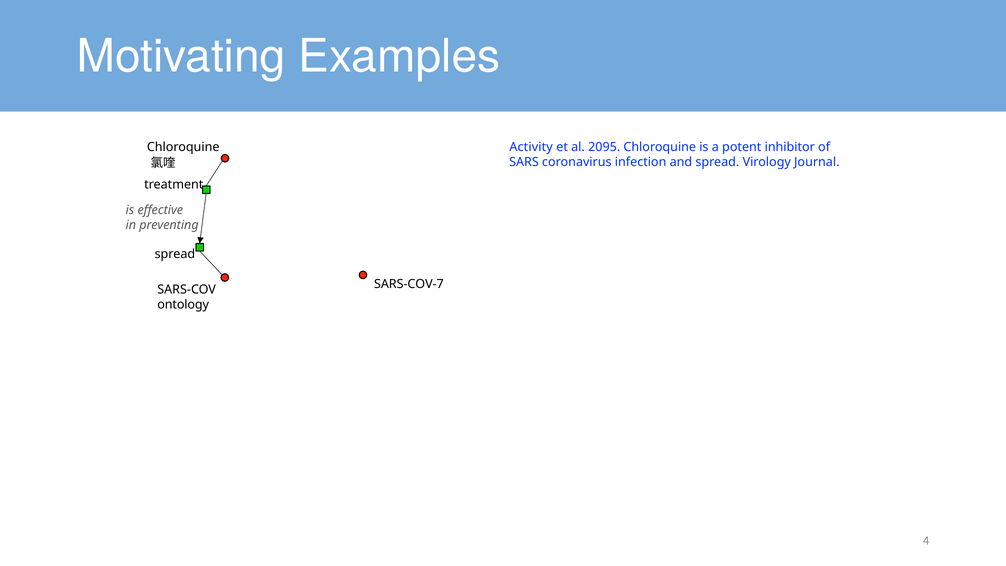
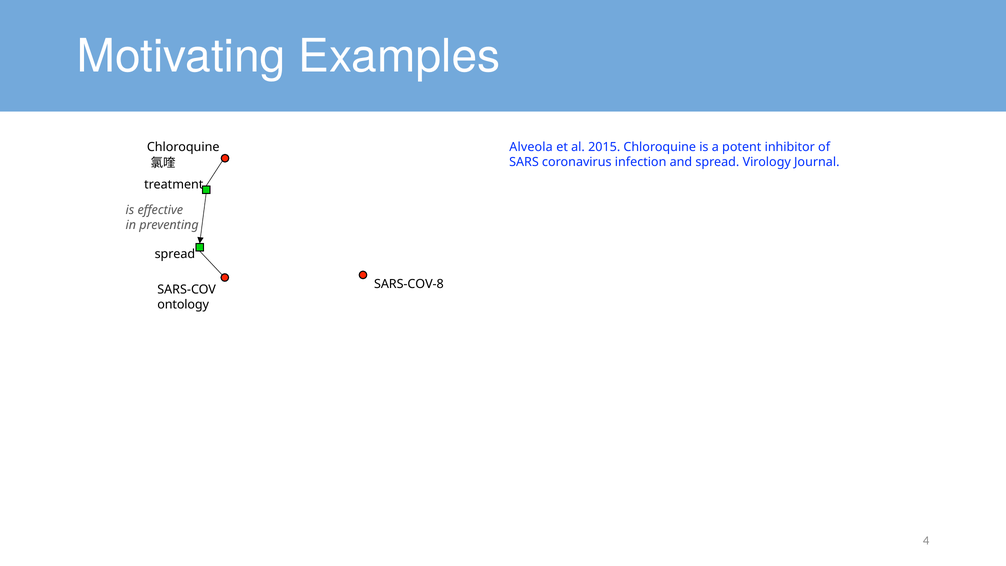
Activity: Activity -> Alveola
2095: 2095 -> 2015
SARS-COV-7: SARS-COV-7 -> SARS-COV-8
